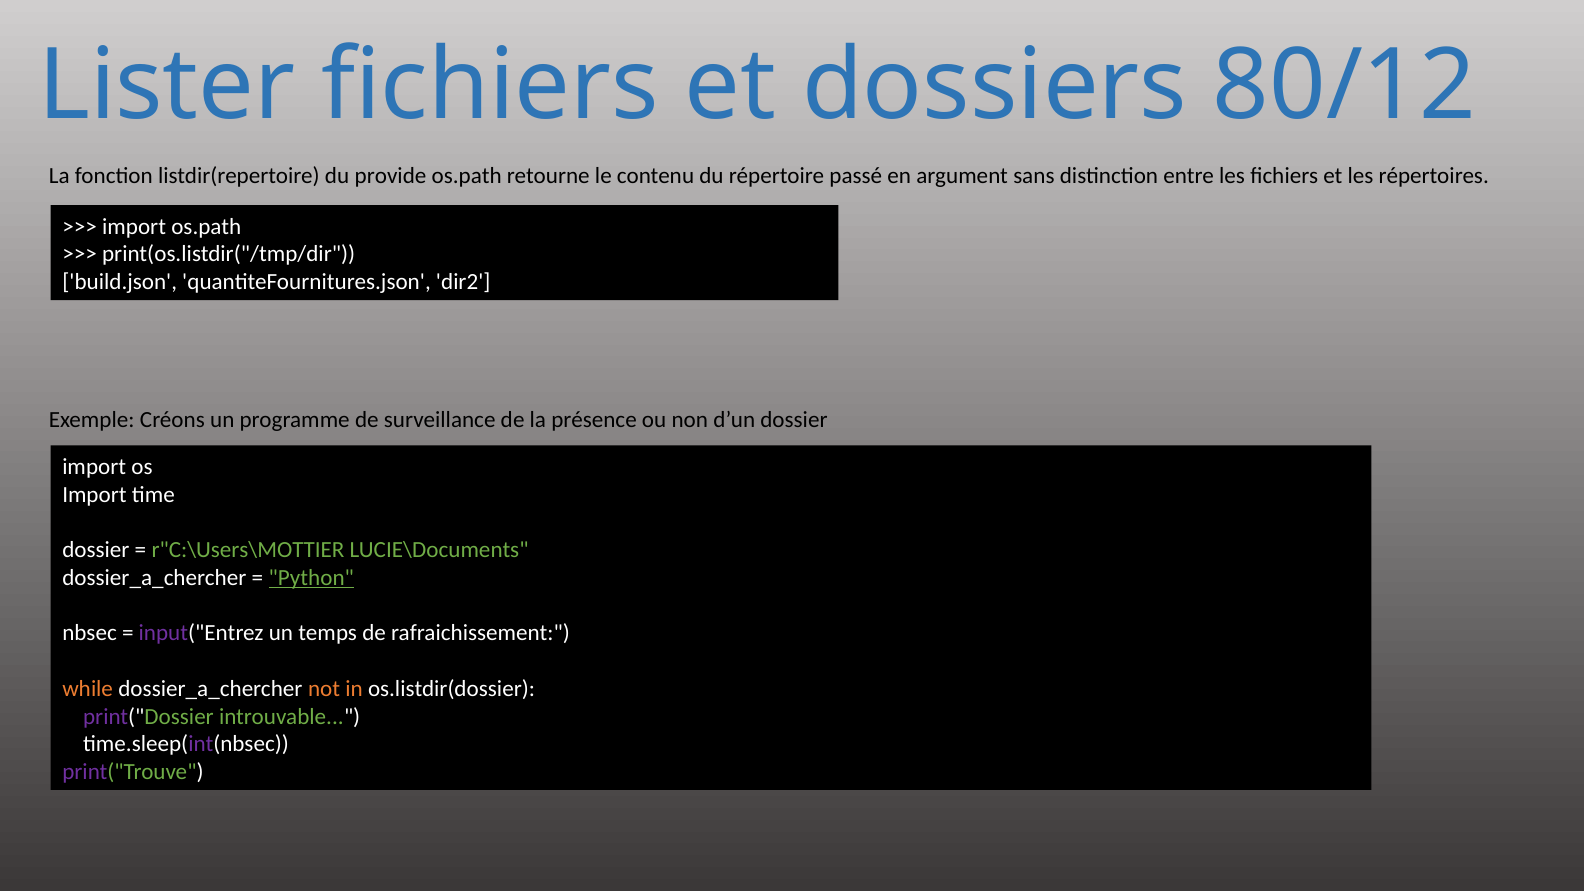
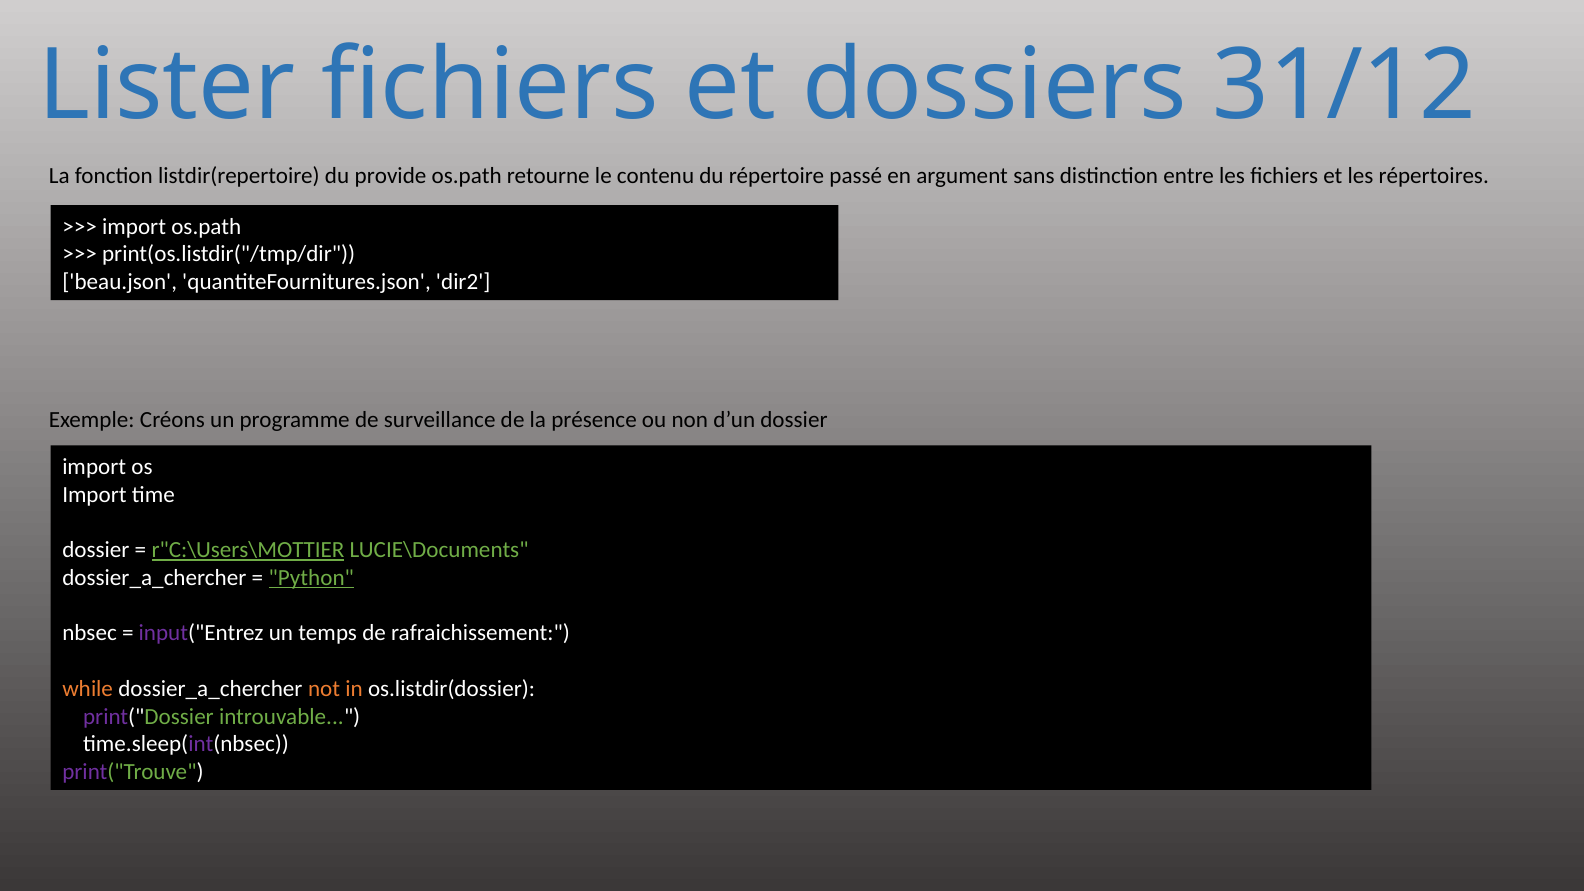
80/12: 80/12 -> 31/12
build.json: build.json -> beau.json
r"C:\Users\MOTTIER underline: none -> present
